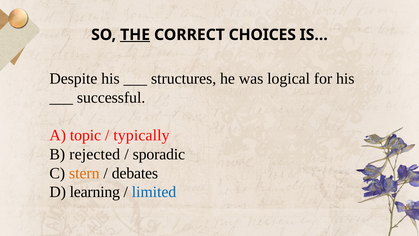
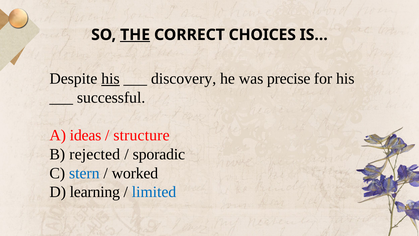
his at (110, 79) underline: none -> present
structures: structures -> discovery
logical: logical -> precise
topic: topic -> ideas
typically: typically -> structure
stern colour: orange -> blue
debates: debates -> worked
